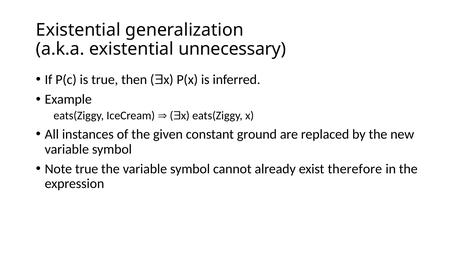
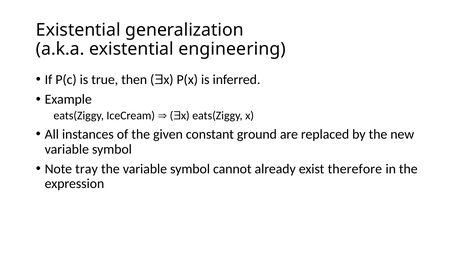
unnecessary: unnecessary -> engineering
Note true: true -> tray
